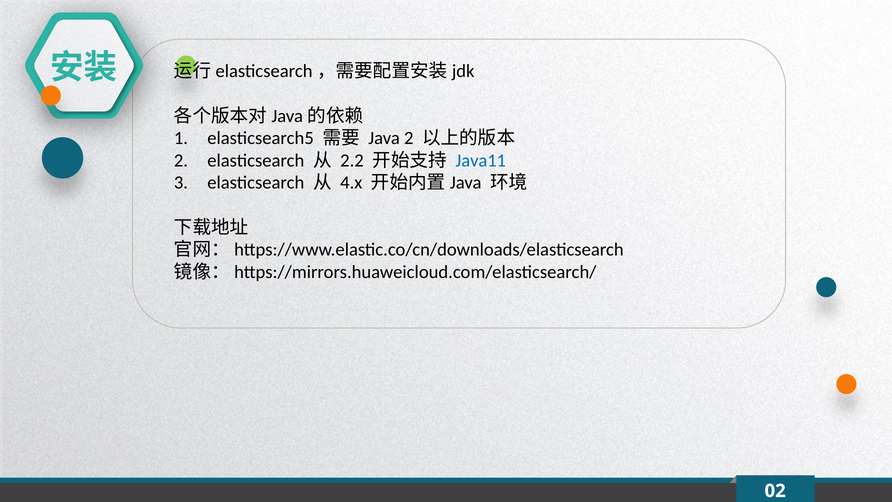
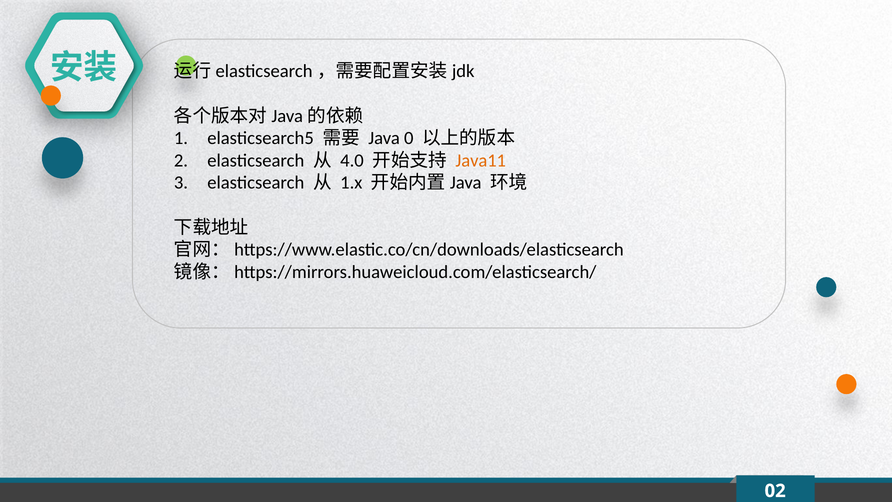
Java 2: 2 -> 0
2.2: 2.2 -> 4.0
Java11 colour: blue -> orange
4.x: 4.x -> 1.x
